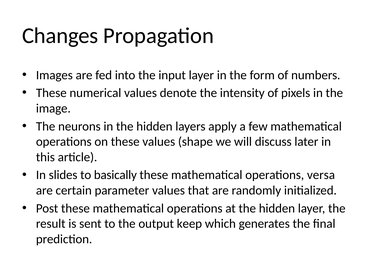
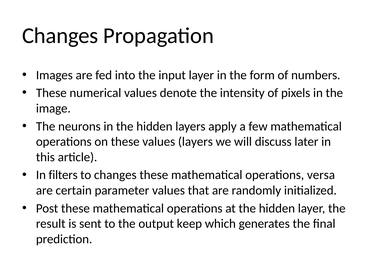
values shape: shape -> layers
slides: slides -> filters
to basically: basically -> changes
